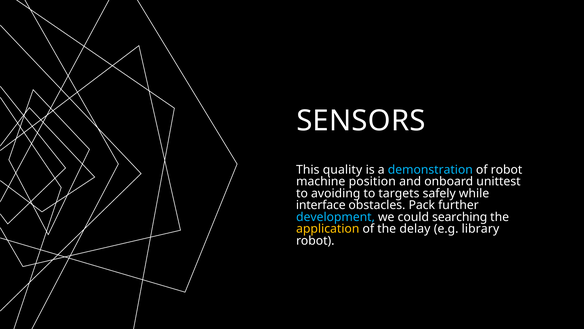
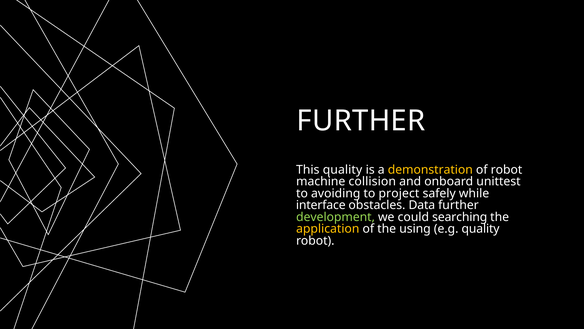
SENSORS at (361, 121): SENSORS -> FURTHER
demonstration colour: light blue -> yellow
position: position -> collision
targets: targets -> project
Pack: Pack -> Data
development colour: light blue -> light green
delay: delay -> using
e.g library: library -> quality
